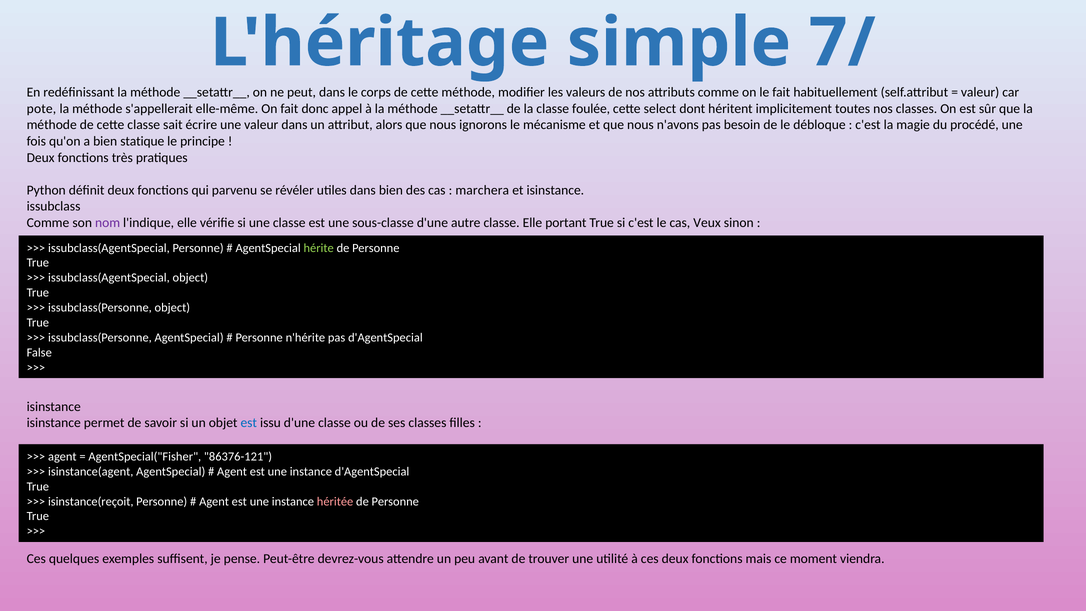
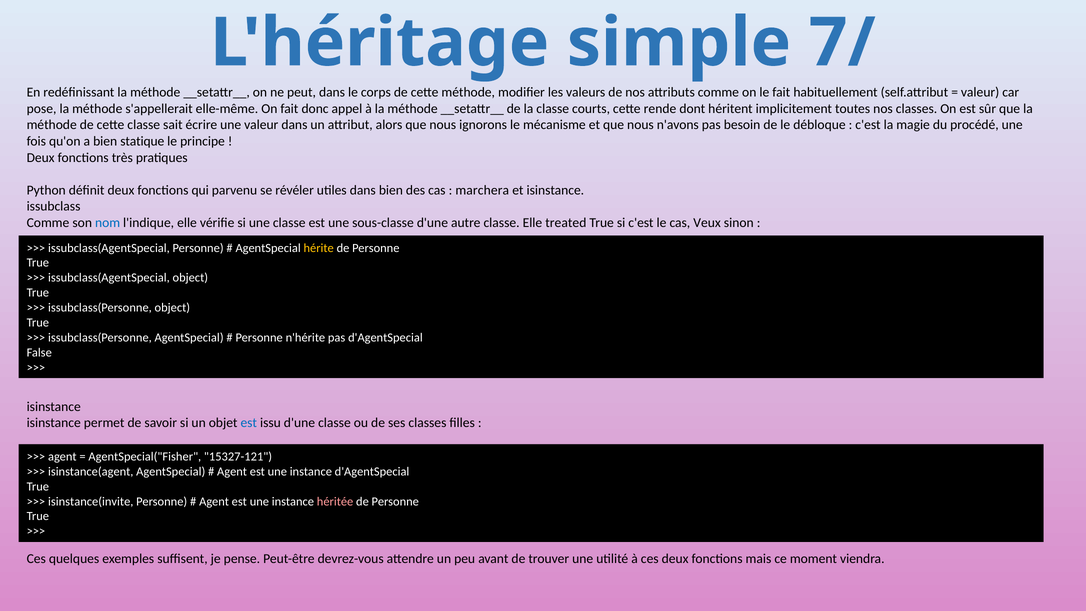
pote: pote -> pose
foulée: foulée -> courts
select: select -> rende
nom colour: purple -> blue
portant: portant -> treated
hérite colour: light green -> yellow
86376-121: 86376-121 -> 15327-121
isinstance(reçoit: isinstance(reçoit -> isinstance(invite
